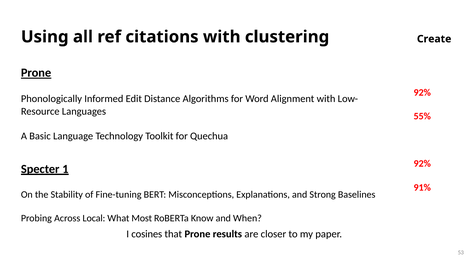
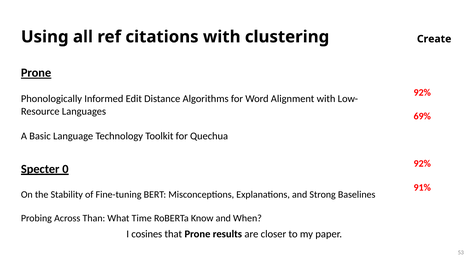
55%: 55% -> 69%
1: 1 -> 0
Local: Local -> Than
Most: Most -> Time
